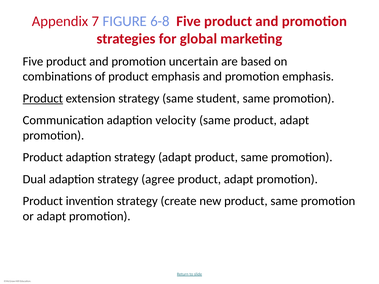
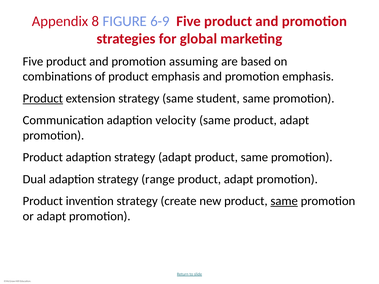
7: 7 -> 8
6-8: 6-8 -> 6-9
uncertain: uncertain -> assuming
agree: agree -> range
same at (284, 201) underline: none -> present
